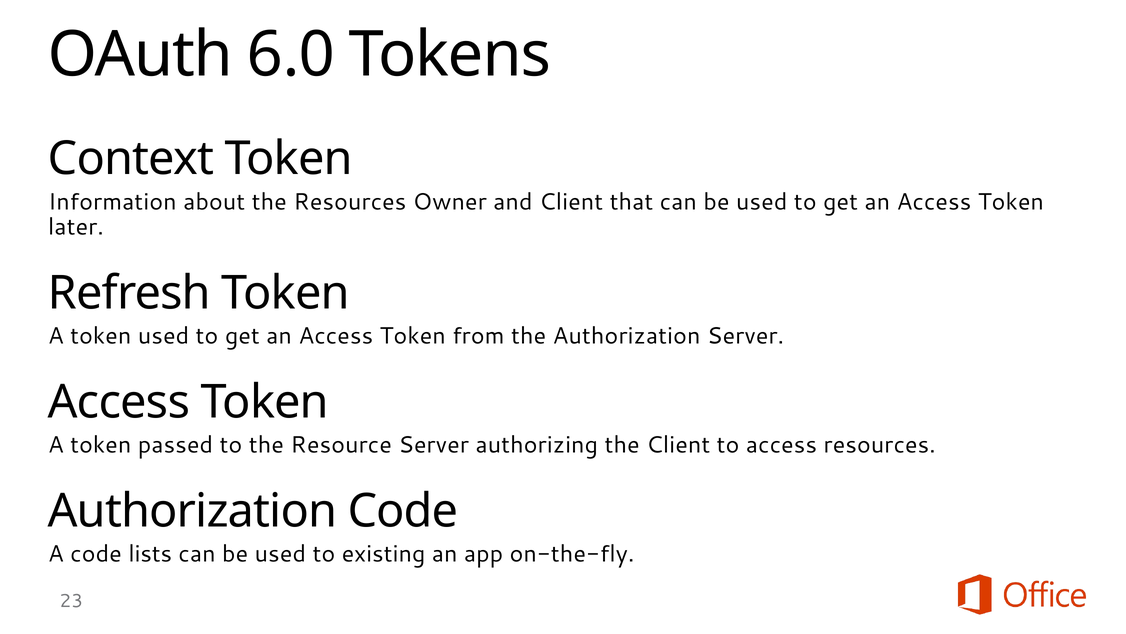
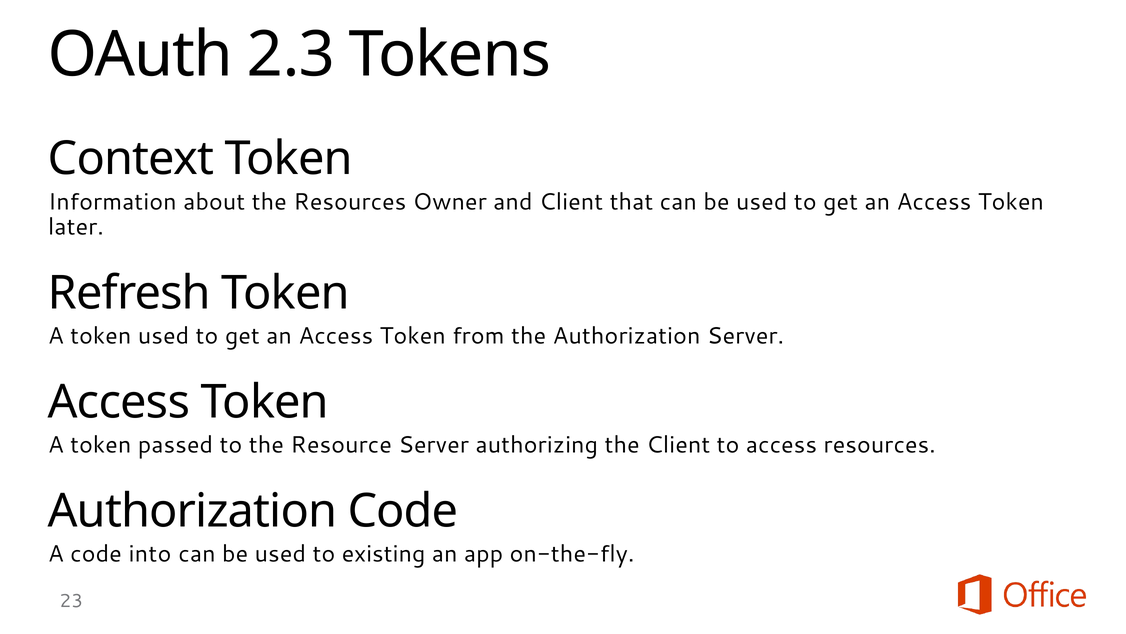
6.0: 6.0 -> 2.3
lists: lists -> into
